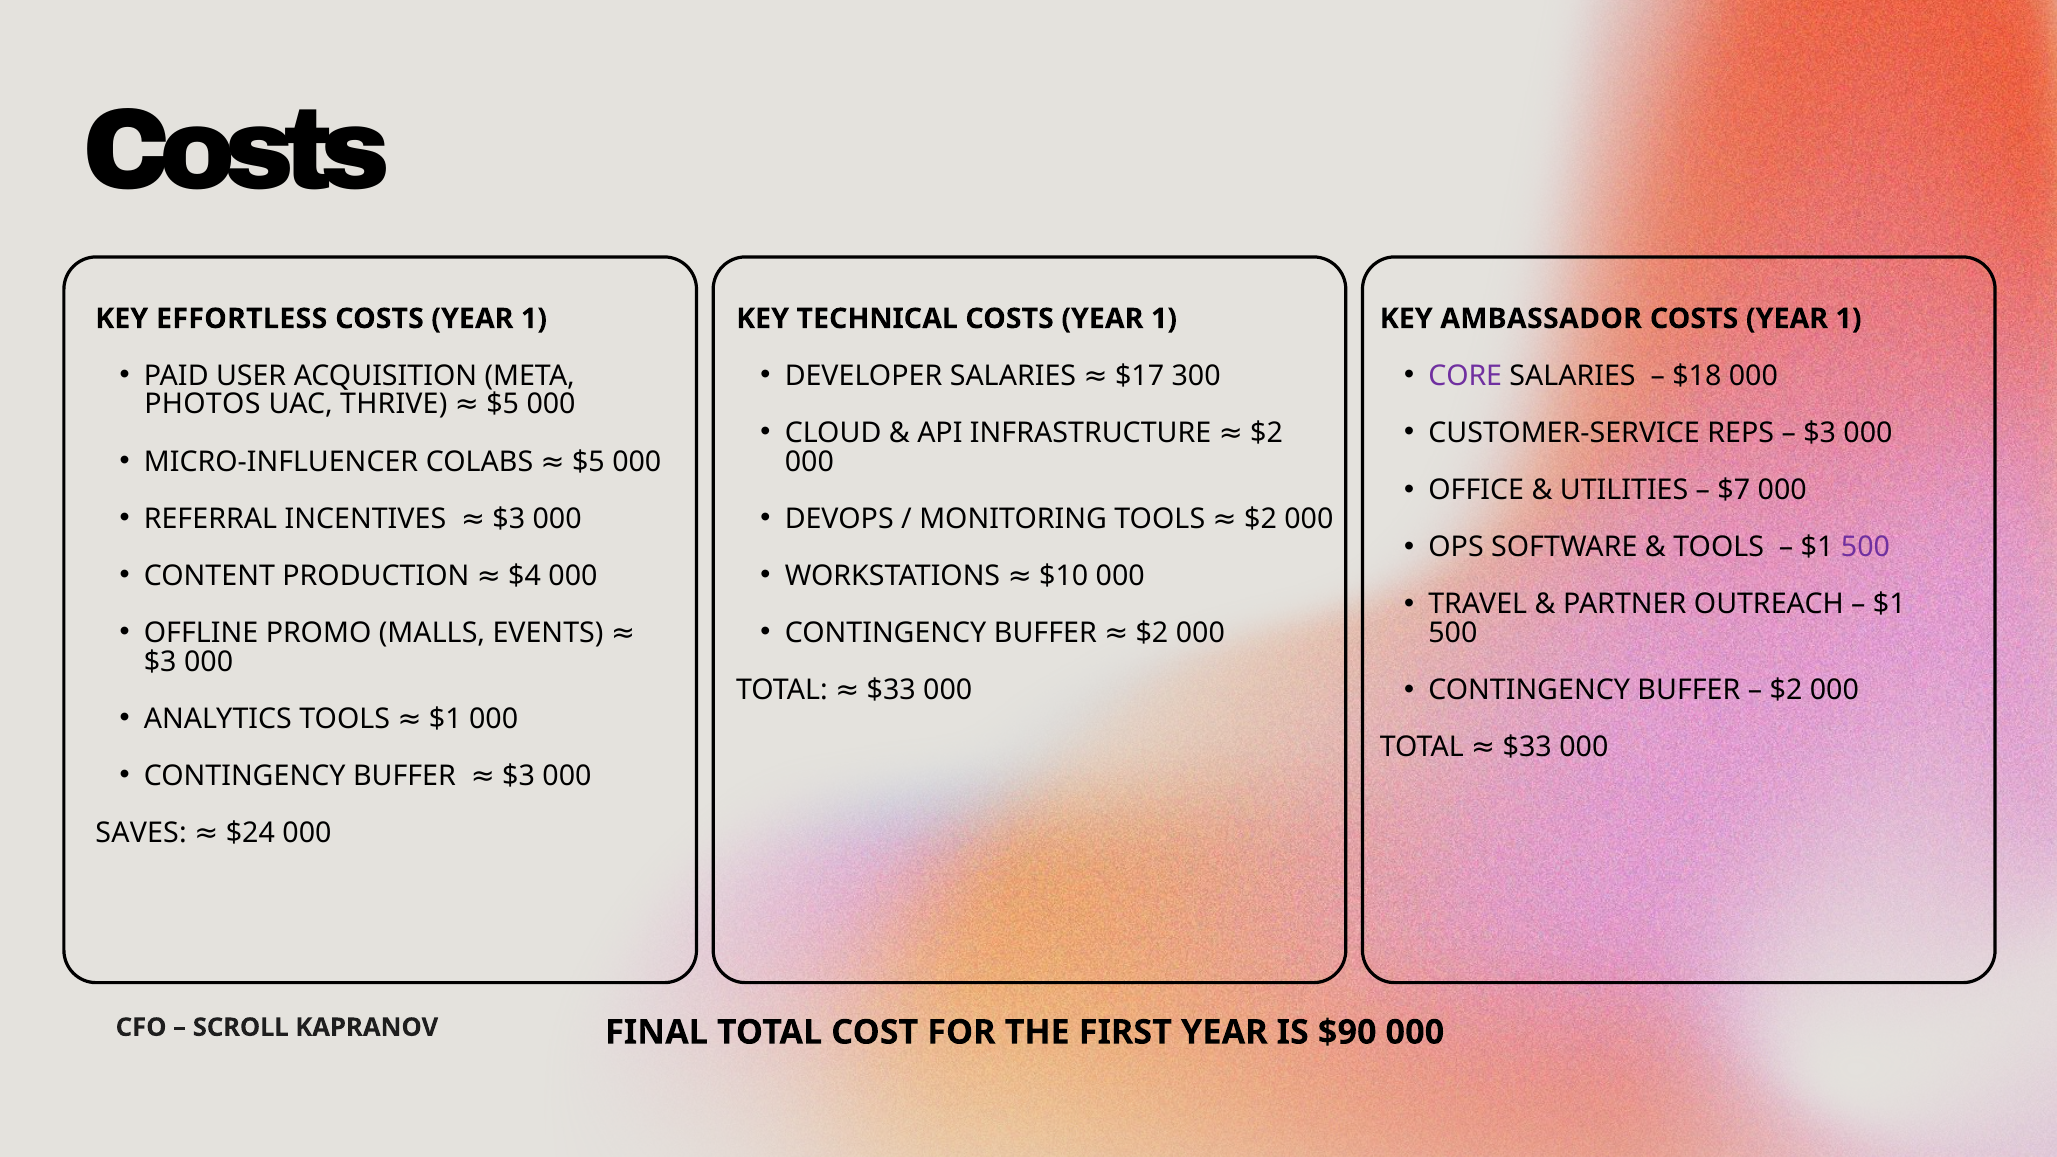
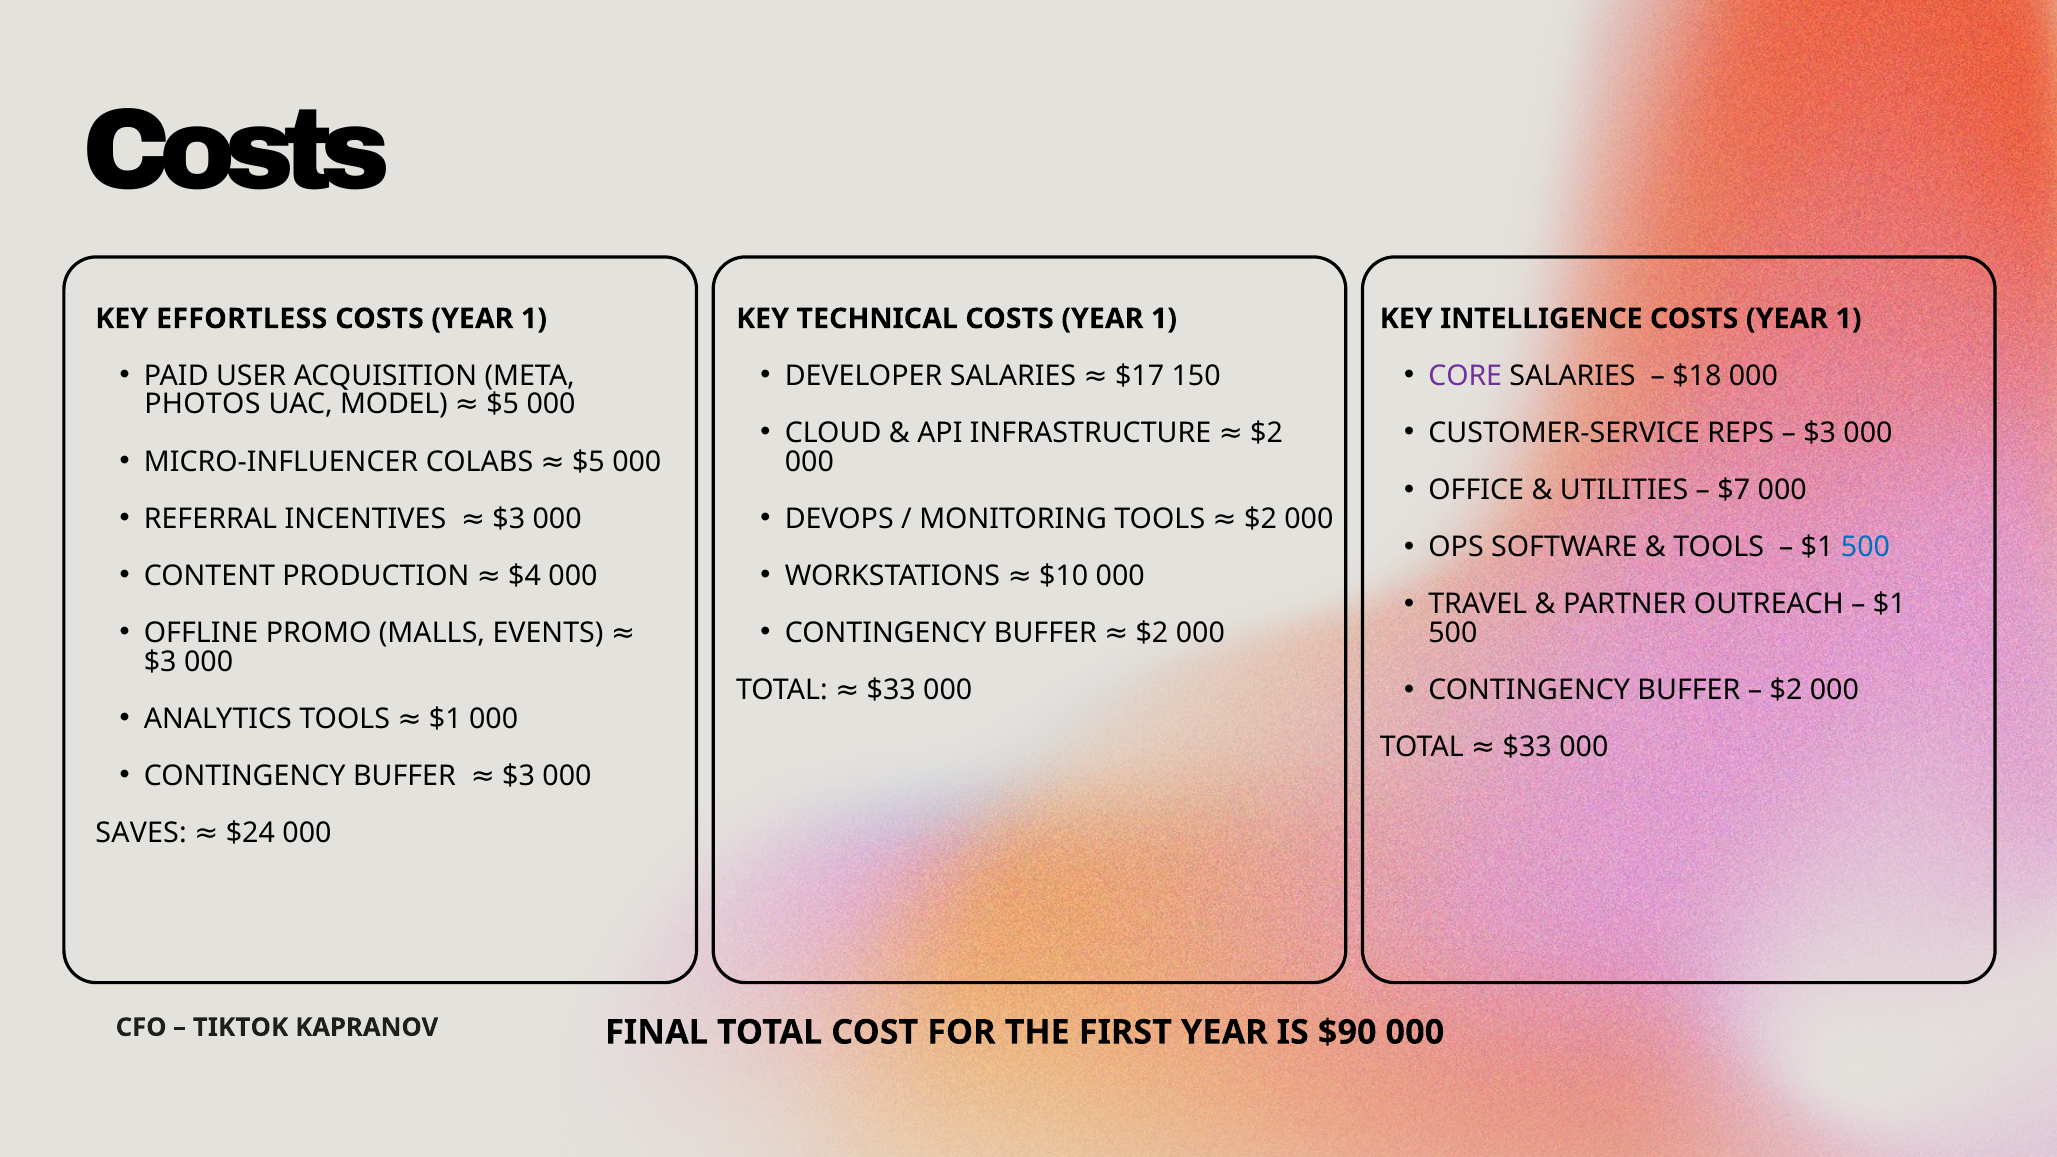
AMBASSADOR: AMBASSADOR -> INTELLIGENCE
300: 300 -> 150
THRIVE: THRIVE -> MODEL
500 at (1865, 547) colour: purple -> blue
SCROLL: SCROLL -> TIKTOK
